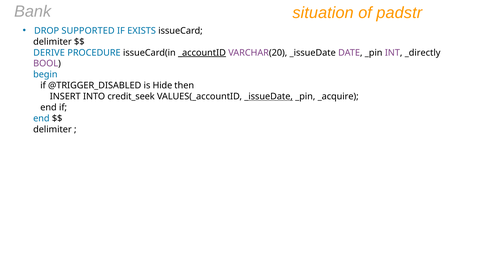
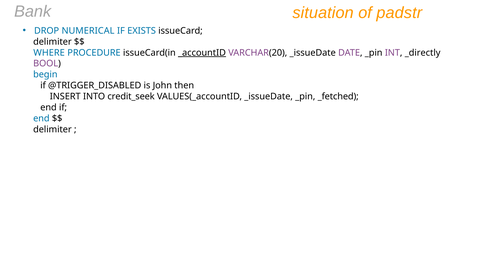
SUPPORTED: SUPPORTED -> NUMERICAL
DERIVE: DERIVE -> WHERE
Hide: Hide -> John
_issueDate at (269, 97) underline: present -> none
_acquire: _acquire -> _fetched
